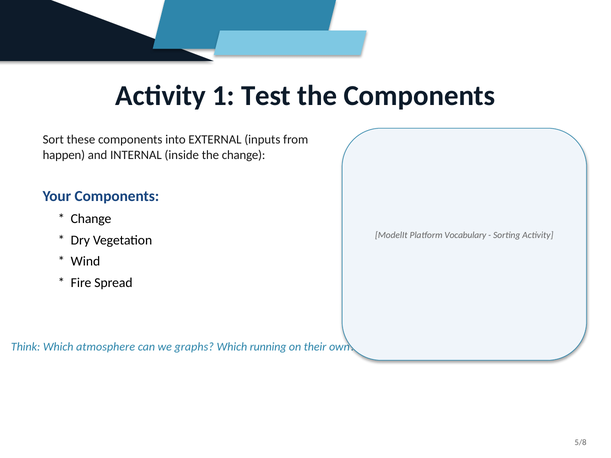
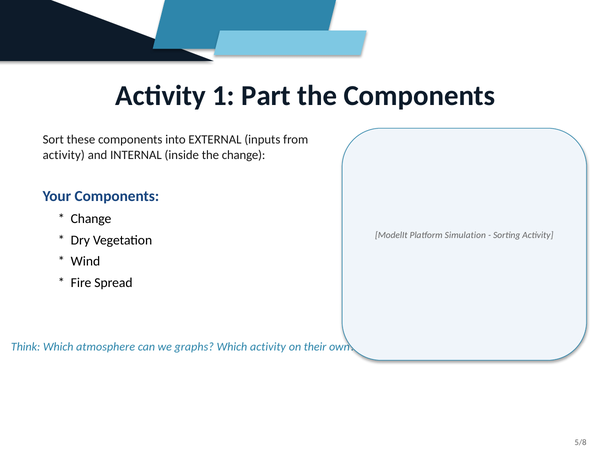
Test: Test -> Part
happen at (64, 155): happen -> activity
Vocabulary: Vocabulary -> Simulation
Which running: running -> activity
